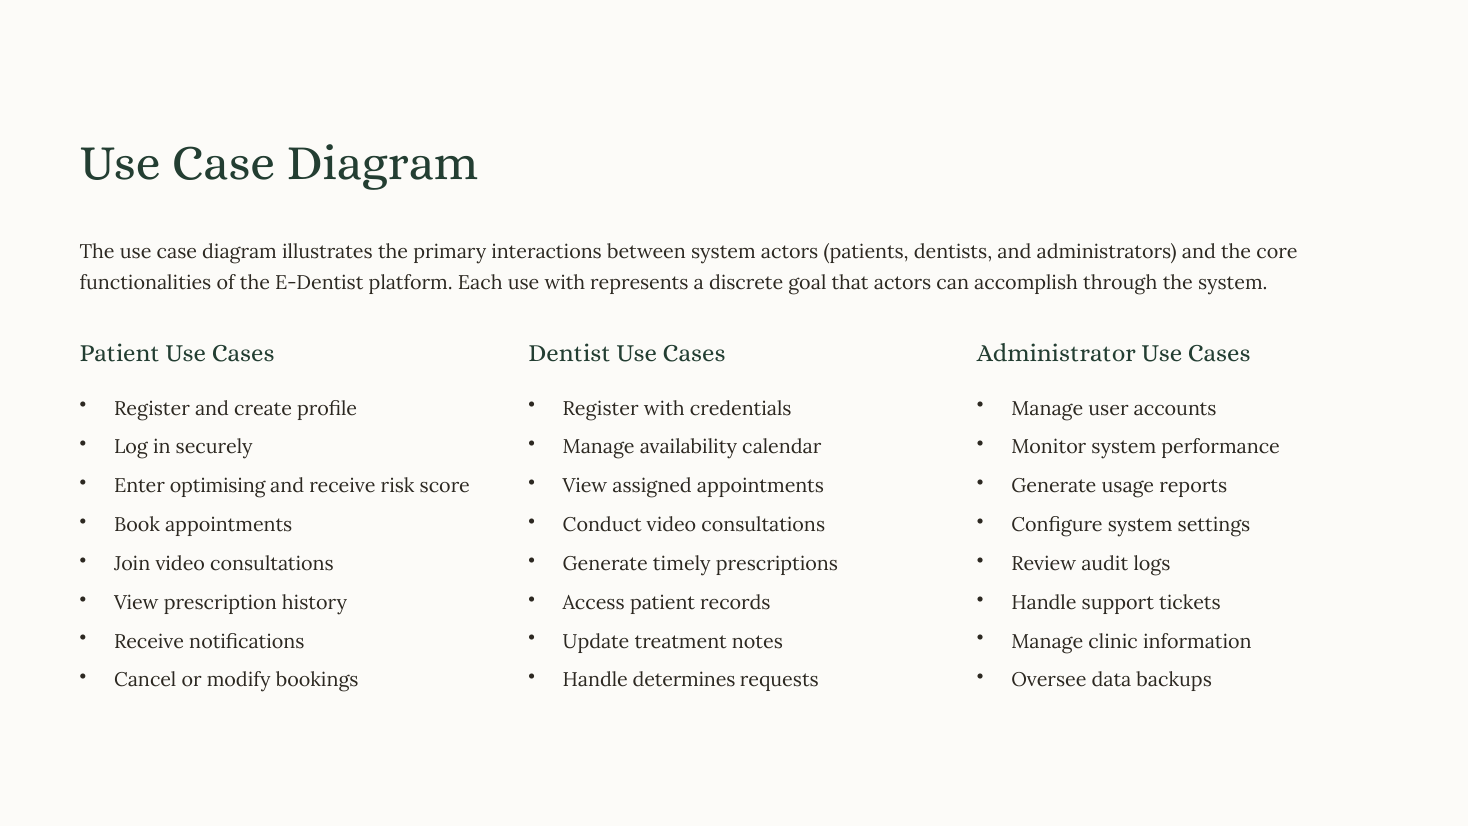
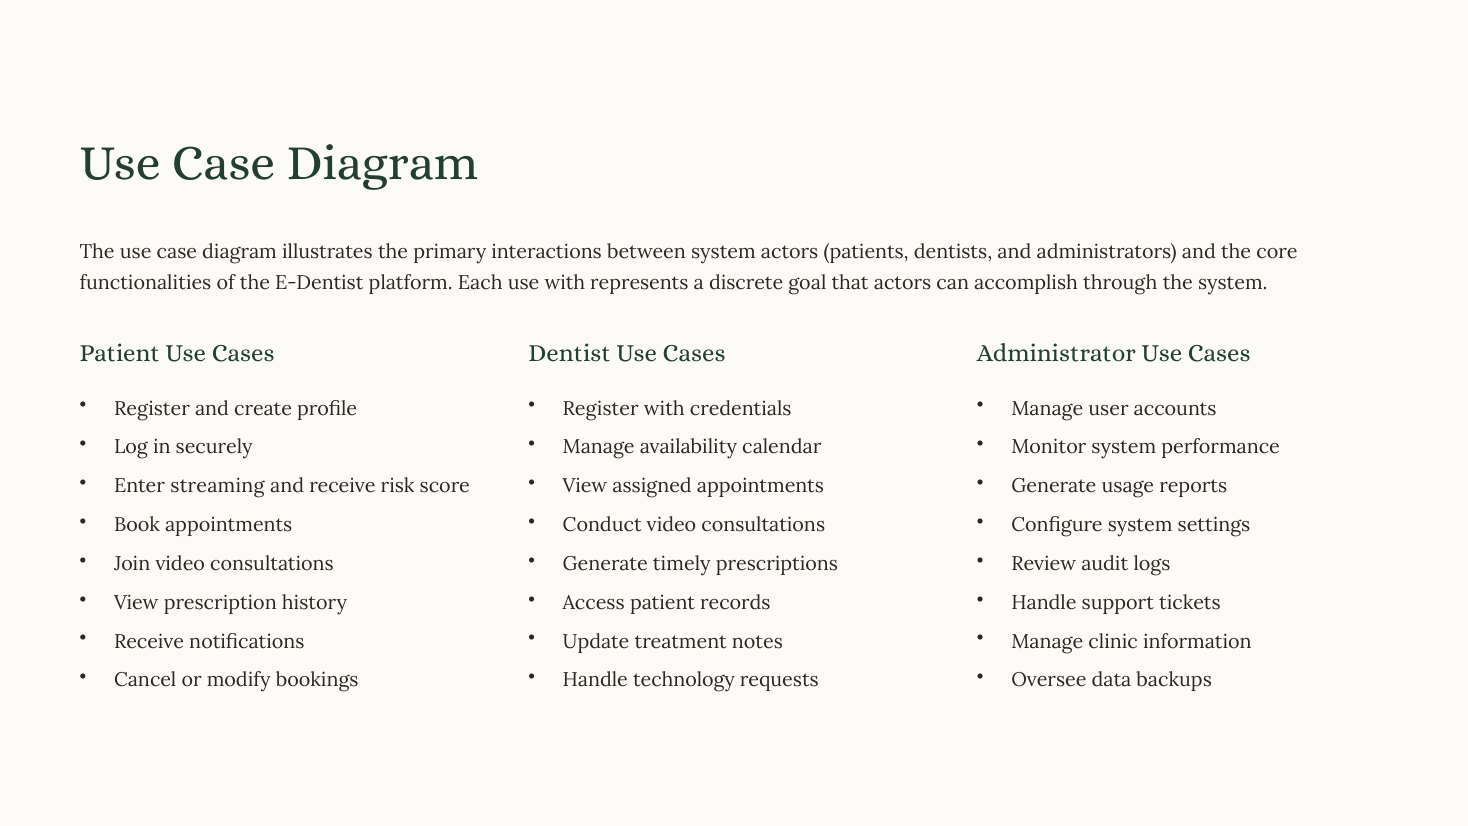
optimising: optimising -> streaming
determines: determines -> technology
